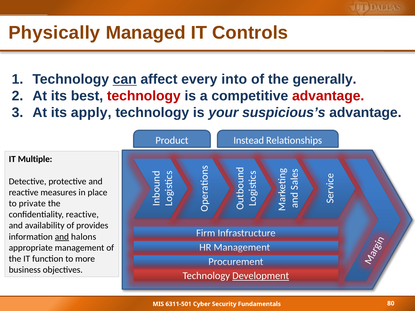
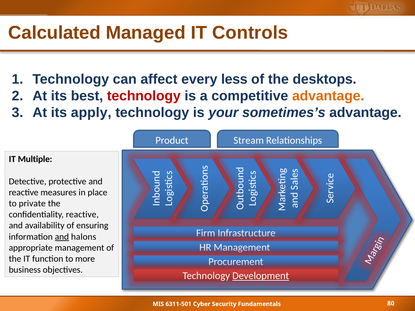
Physically: Physically -> Calculated
can underline: present -> none
into: into -> less
generally: generally -> desktops
advantage at (328, 96) colour: red -> orange
suspicious’s: suspicious’s -> sometimes’s
Instead: Instead -> Stream
provides: provides -> ensuring
